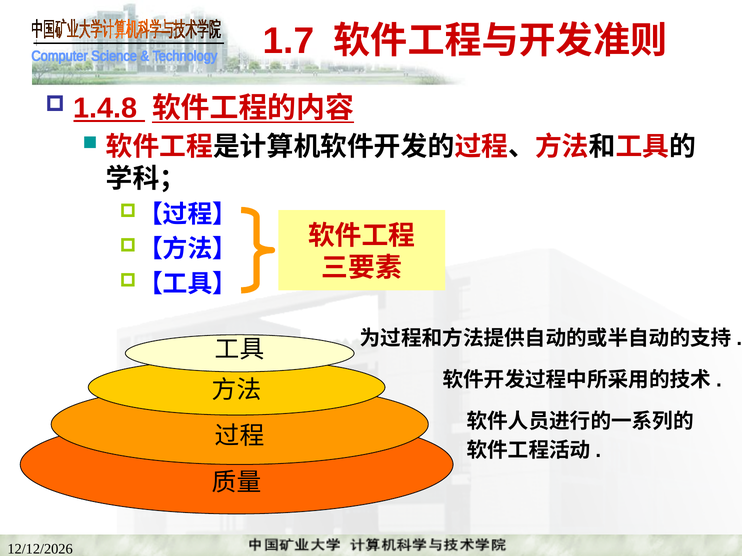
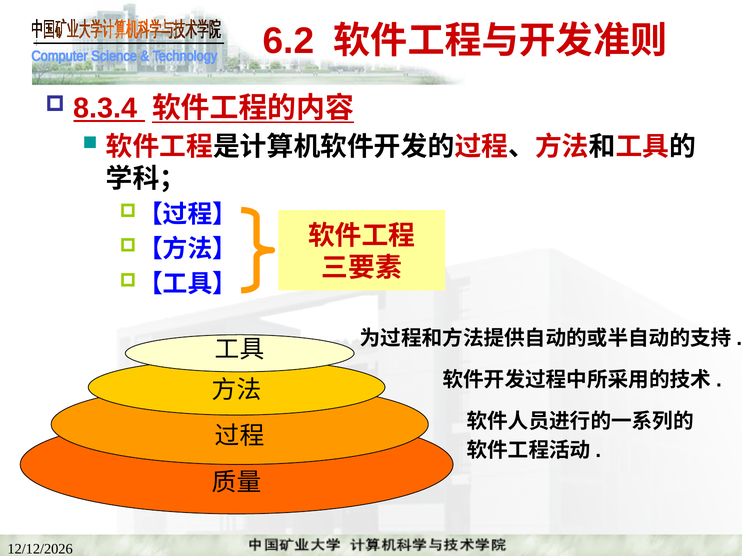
1.7: 1.7 -> 6.2
1.4.8: 1.4.8 -> 8.3.4
